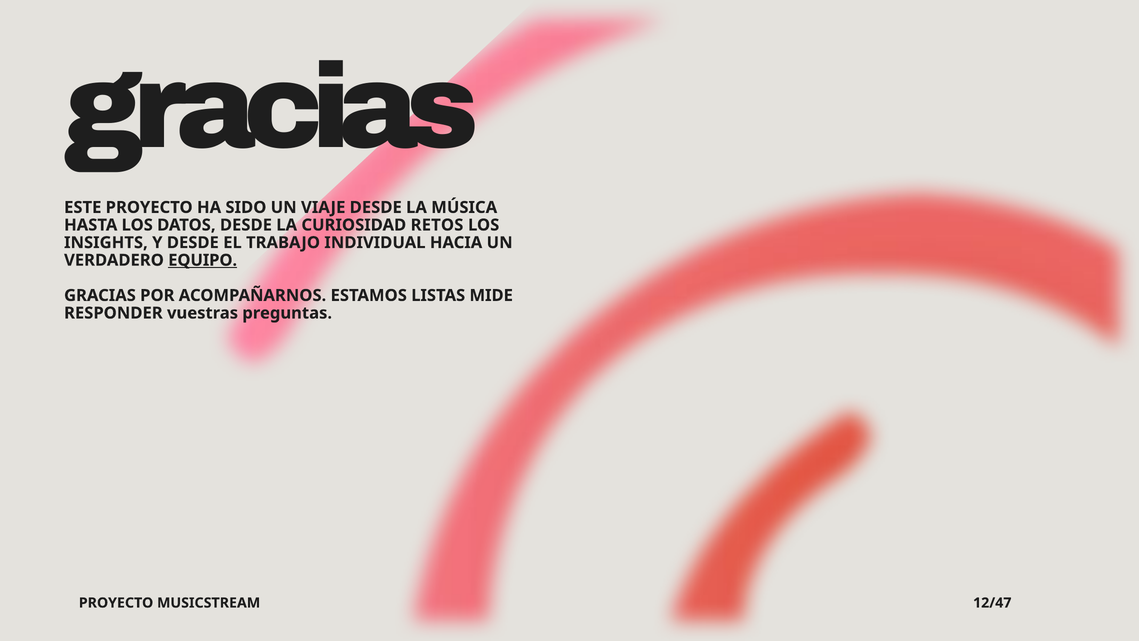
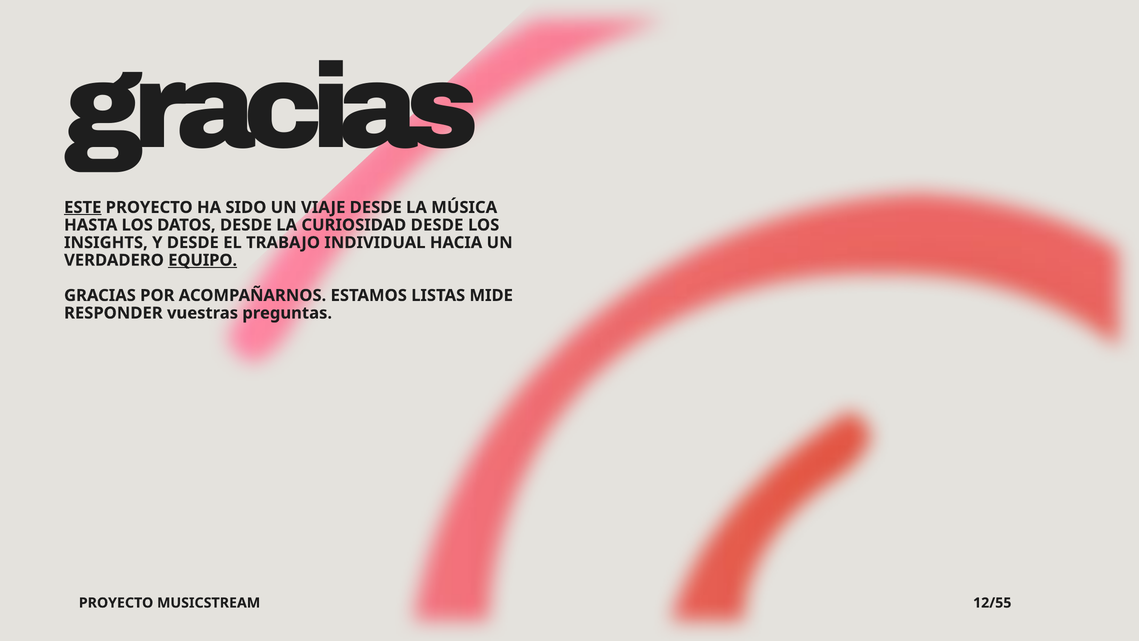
ESTE underline: none -> present
CURIOSIDAD RETOS: RETOS -> DESDE
12/47: 12/47 -> 12/55
